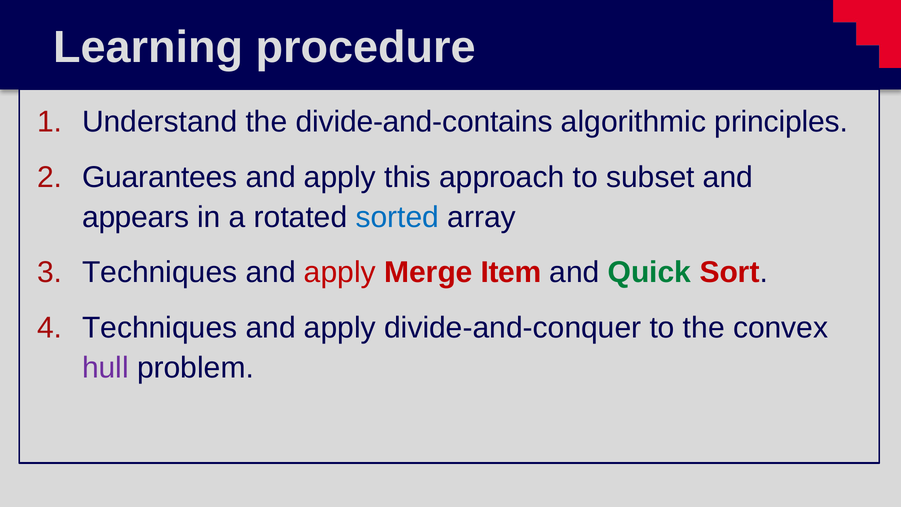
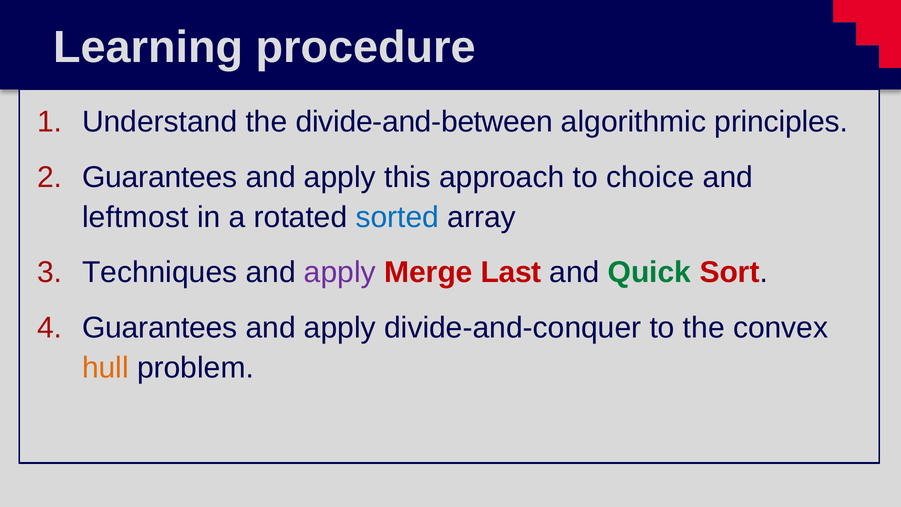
divide-and-contains: divide-and-contains -> divide-and-between
subset: subset -> choice
appears: appears -> leftmost
apply at (340, 272) colour: red -> purple
Item: Item -> Last
Techniques at (160, 327): Techniques -> Guarantees
hull colour: purple -> orange
